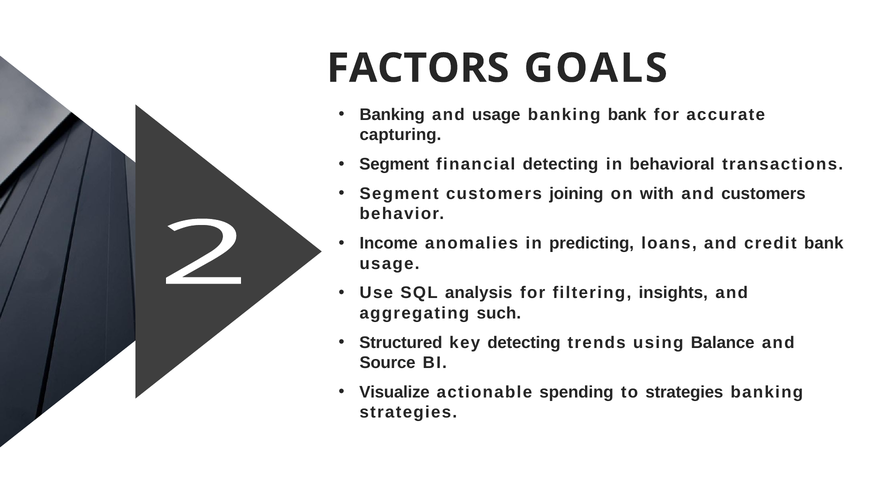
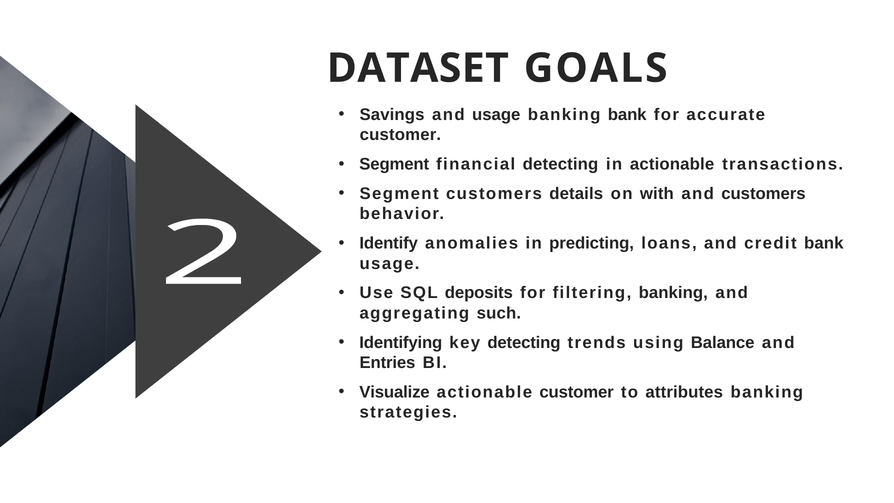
FACTORS: FACTORS -> DATASET
Banking at (392, 115): Banking -> Savings
capturing at (400, 135): capturing -> customer
in behavioral: behavioral -> actionable
joining: joining -> details
Income: Income -> Identify
analysis: analysis -> deposits
filtering insights: insights -> banking
Structured: Structured -> Identifying
Source: Source -> Entries
actionable spending: spending -> customer
to strategies: strategies -> attributes
